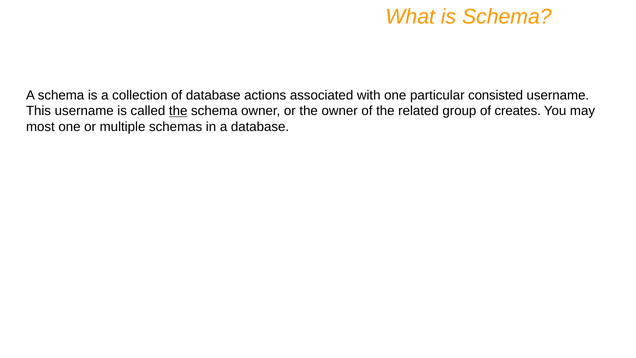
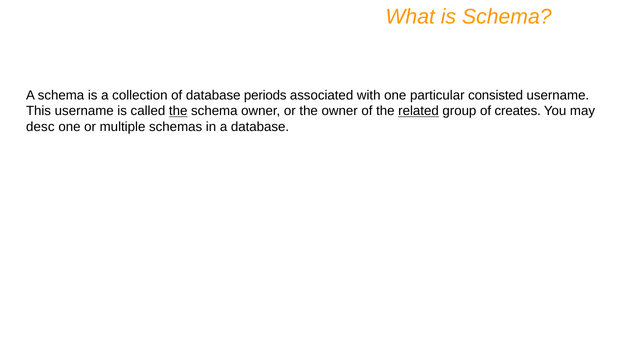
actions: actions -> periods
related underline: none -> present
most: most -> desc
